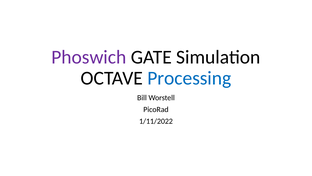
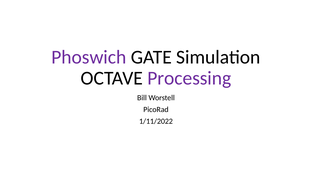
Processing colour: blue -> purple
